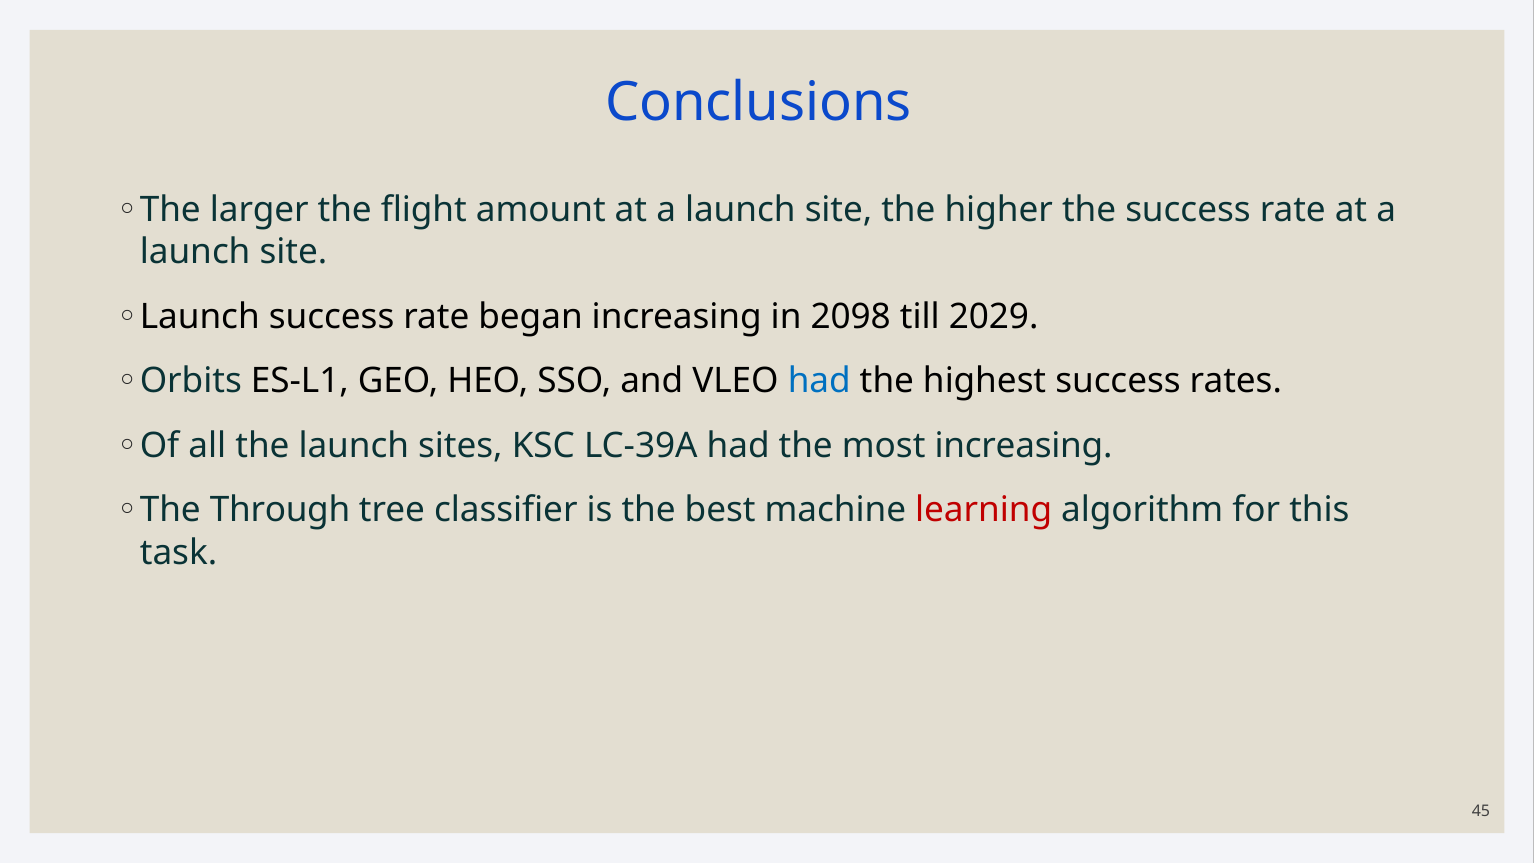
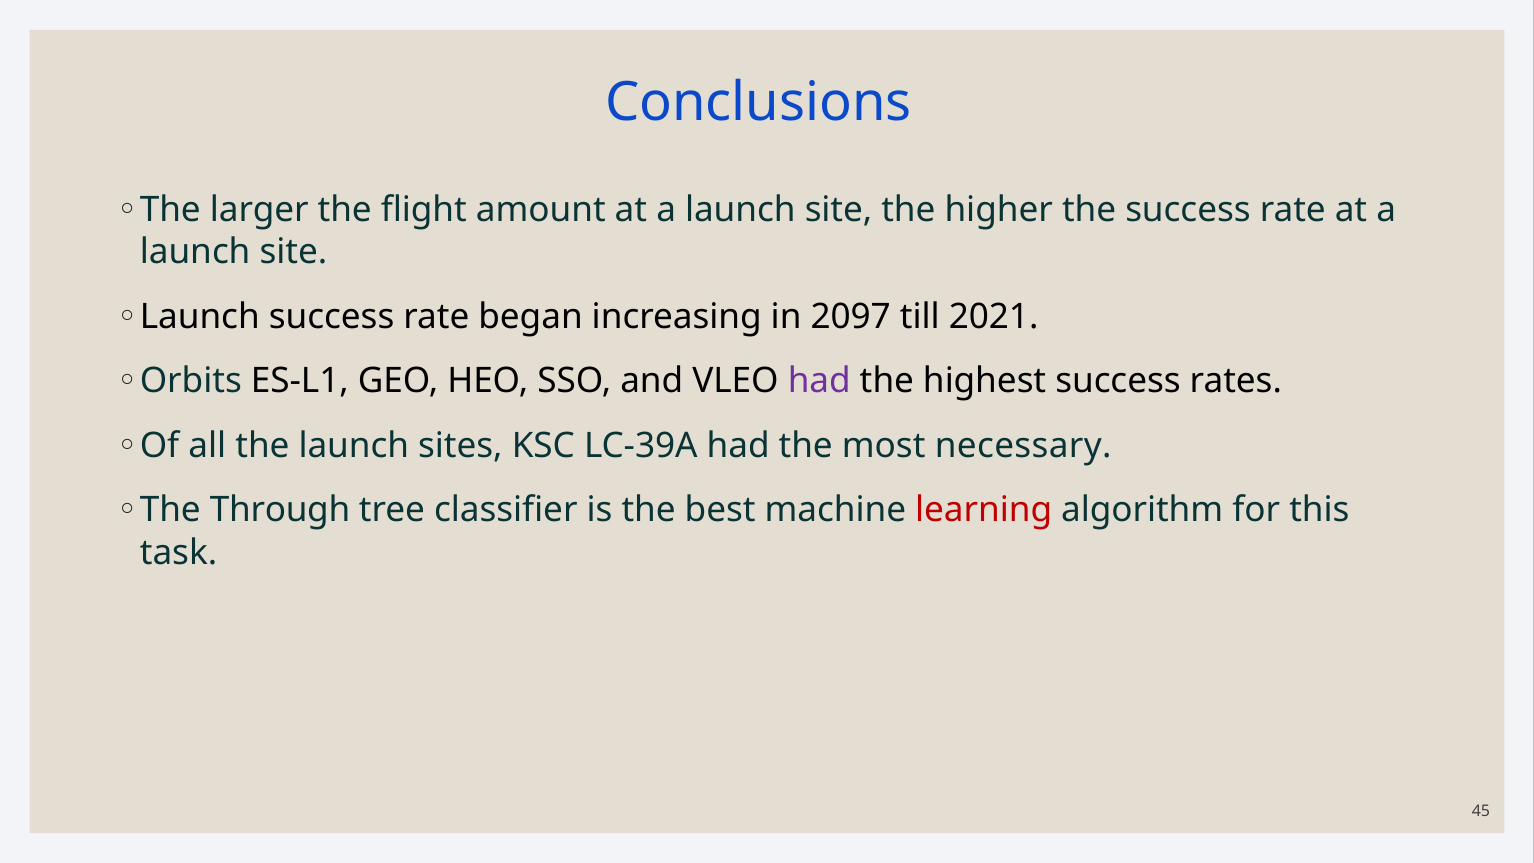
2098: 2098 -> 2097
2029: 2029 -> 2021
had at (819, 381) colour: blue -> purple
most increasing: increasing -> necessary
